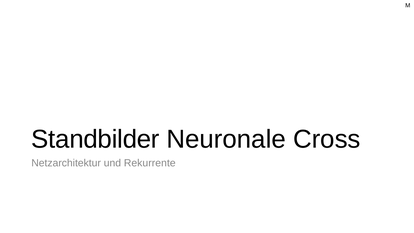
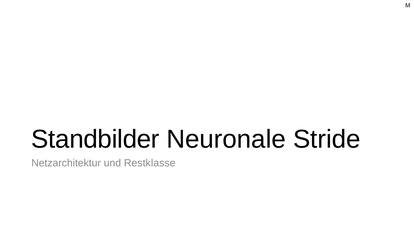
Cross: Cross -> Stride
Rekurrente: Rekurrente -> Restklasse
